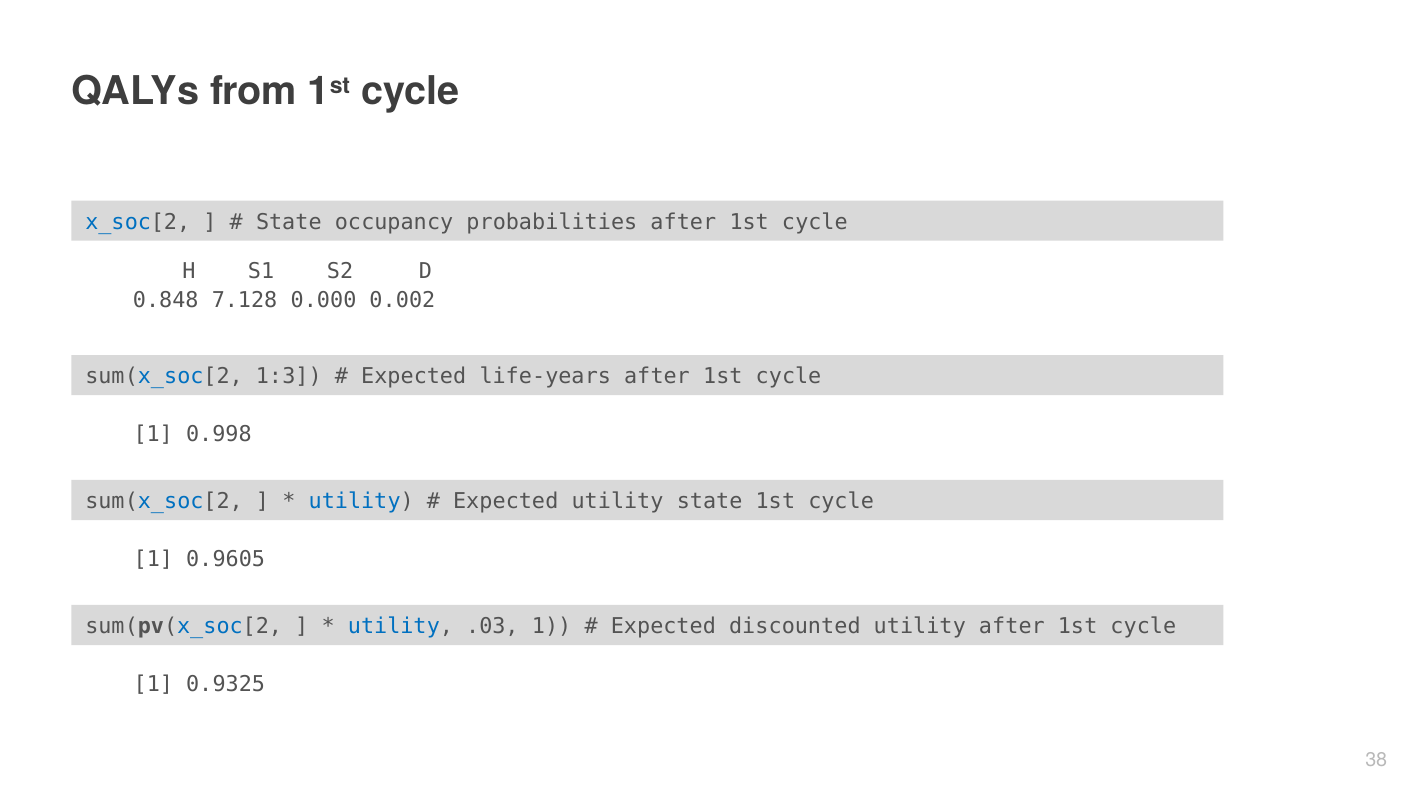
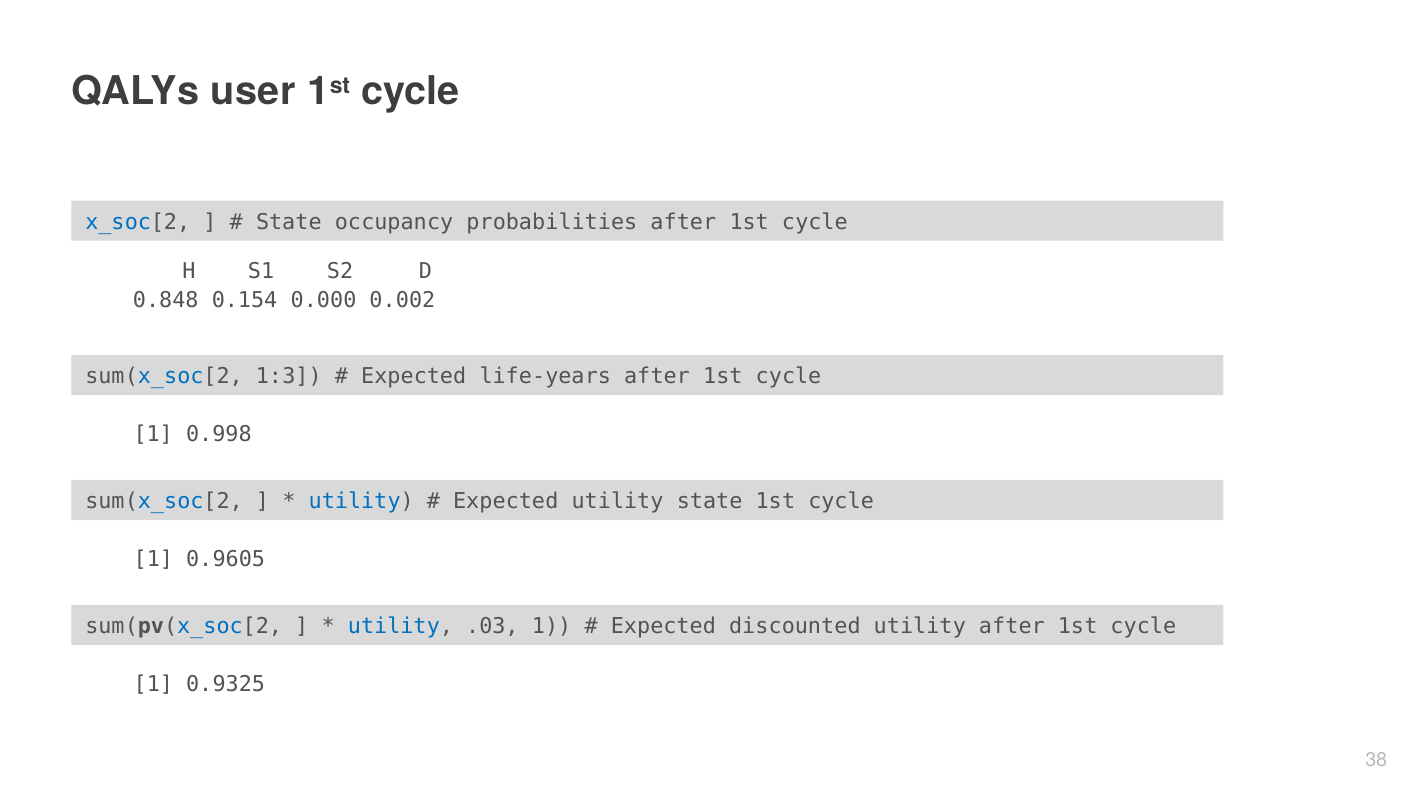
from: from -> user
7.128: 7.128 -> 0.154
